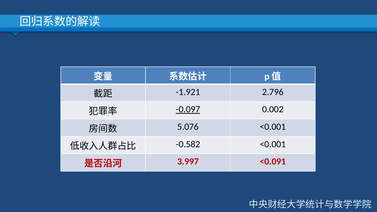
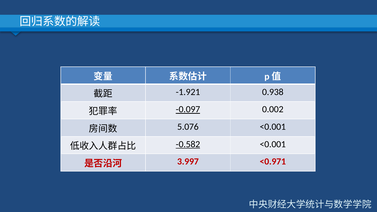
2.796: 2.796 -> 0.938
-0.582 underline: none -> present
<0.091: <0.091 -> <0.971
